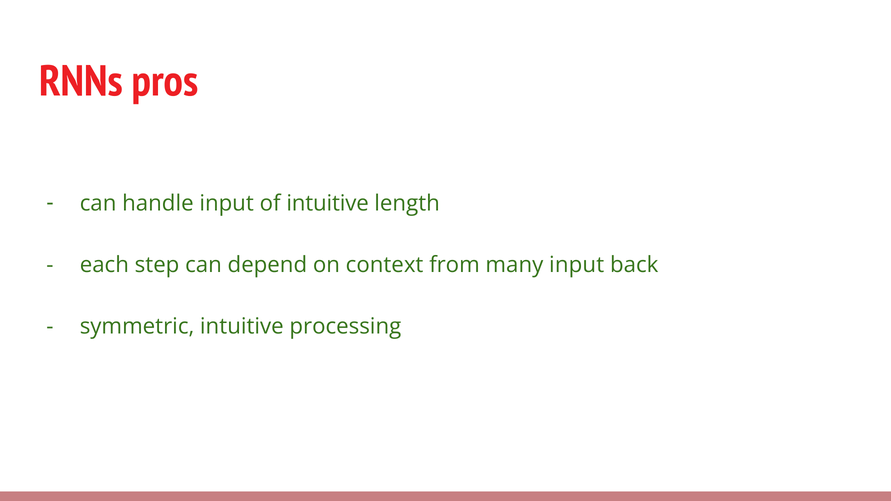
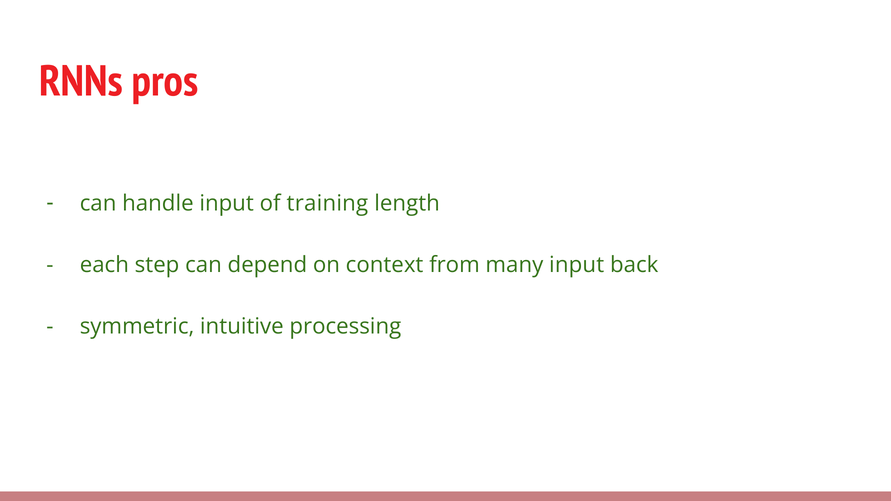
of intuitive: intuitive -> training
